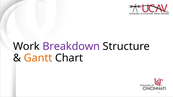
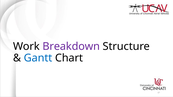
Gantt colour: orange -> blue
